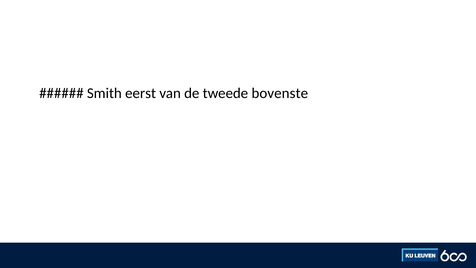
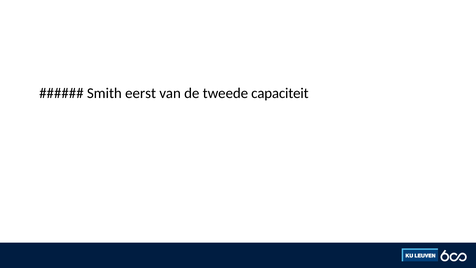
bovenste: bovenste -> capaciteit
